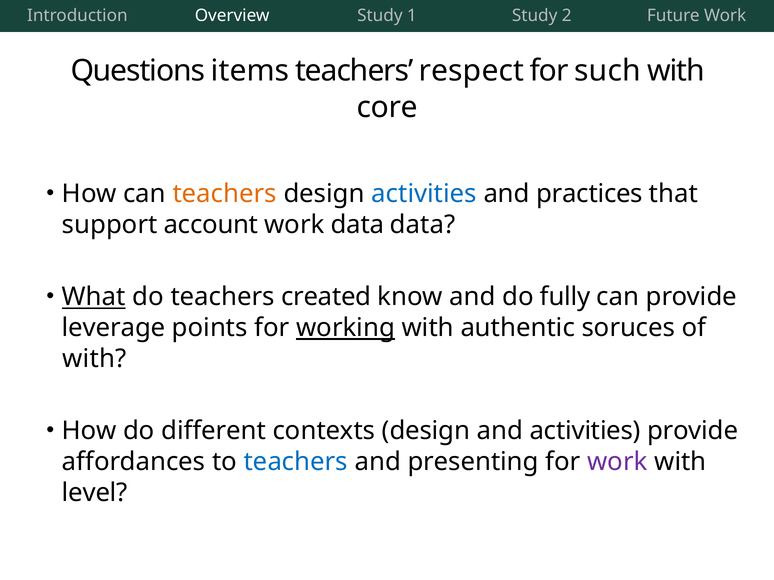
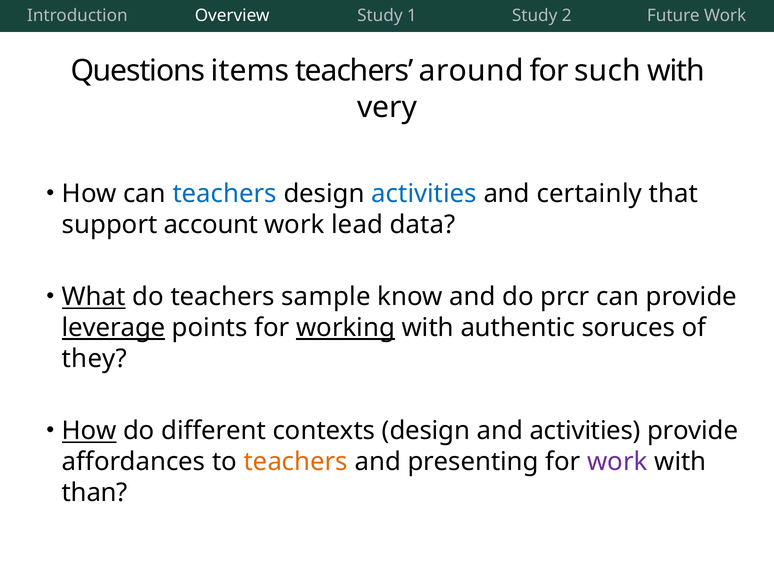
respect: respect -> around
core: core -> very
teachers at (225, 194) colour: orange -> blue
practices: practices -> certainly
work data: data -> lead
created: created -> sample
fully: fully -> prcr
leverage underline: none -> present
with at (94, 359): with -> they
How at (89, 431) underline: none -> present
teachers at (296, 462) colour: blue -> orange
level: level -> than
